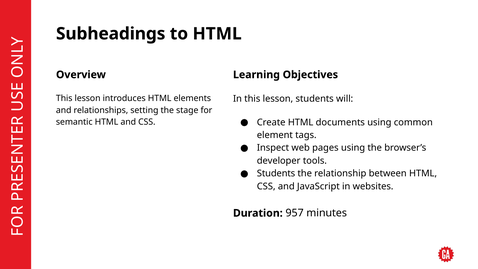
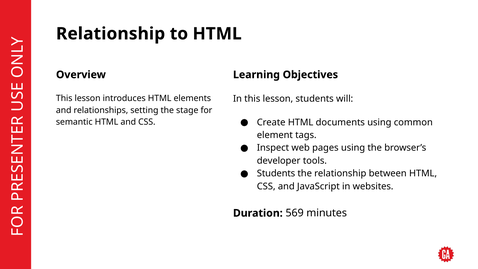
Subheadings at (111, 34): Subheadings -> Relationship
957: 957 -> 569
